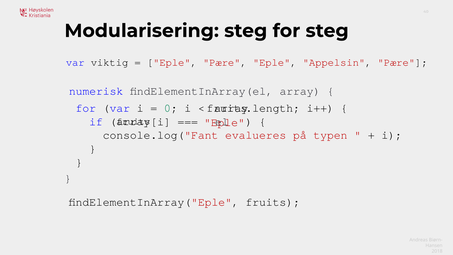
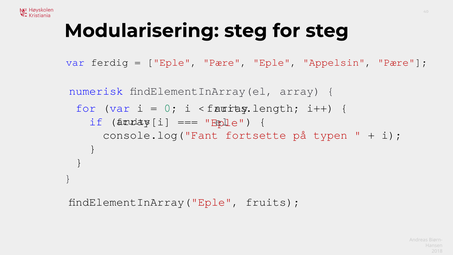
viktig: viktig -> ferdig
evalueres: evalueres -> fortsette
